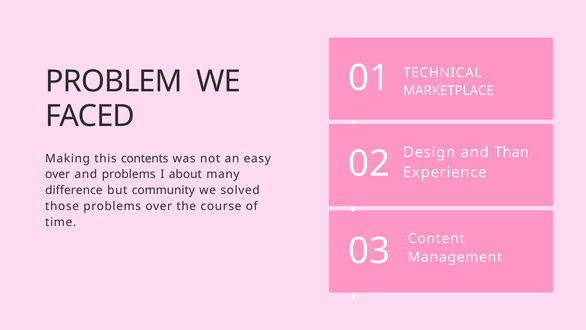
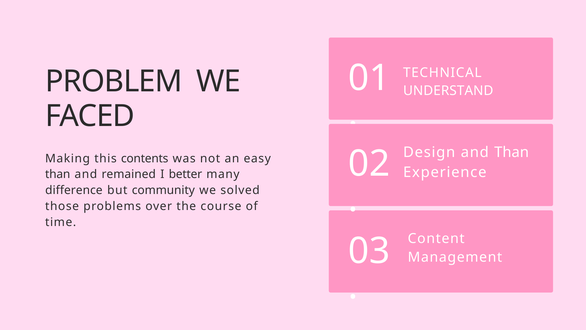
MARKETPLACE: MARKETPLACE -> UNDERSTAND
over at (58, 174): over -> than
and problems: problems -> remained
about: about -> better
